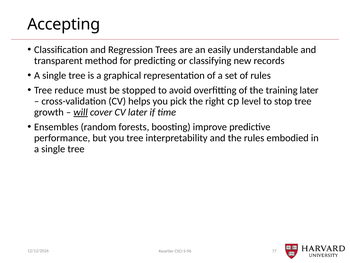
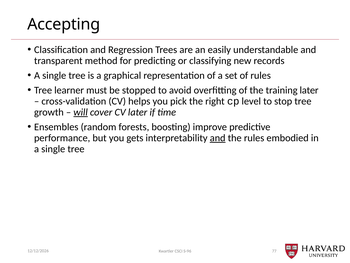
reduce: reduce -> learner
you tree: tree -> gets
and at (218, 138) underline: none -> present
